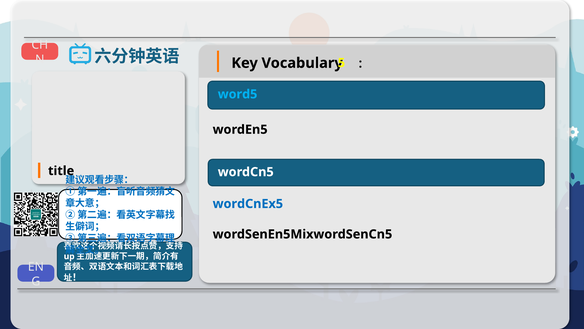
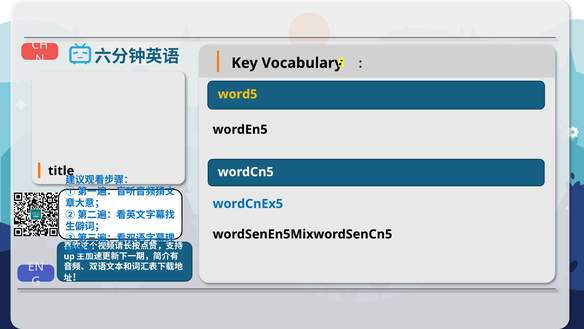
word5 colour: light blue -> yellow
